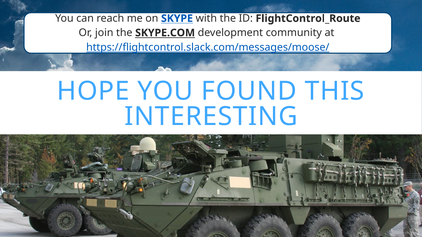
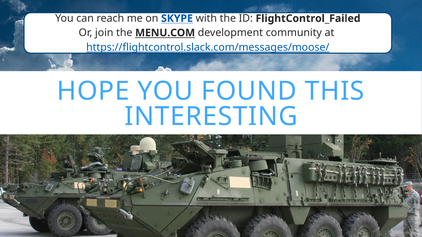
FlightControl_Route: FlightControl_Route -> FlightControl_Failed
SKYPE.COM: SKYPE.COM -> MENU.COM
